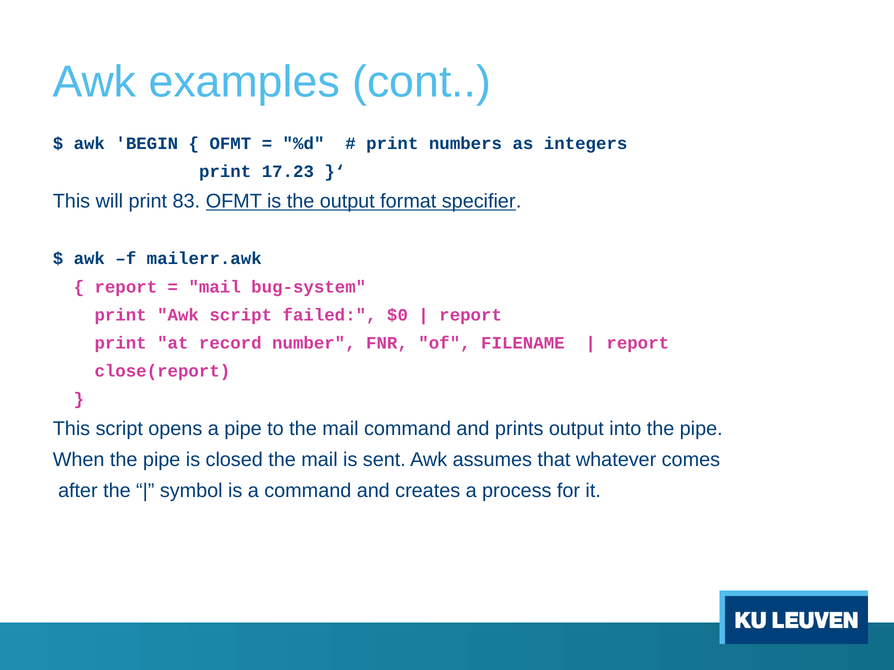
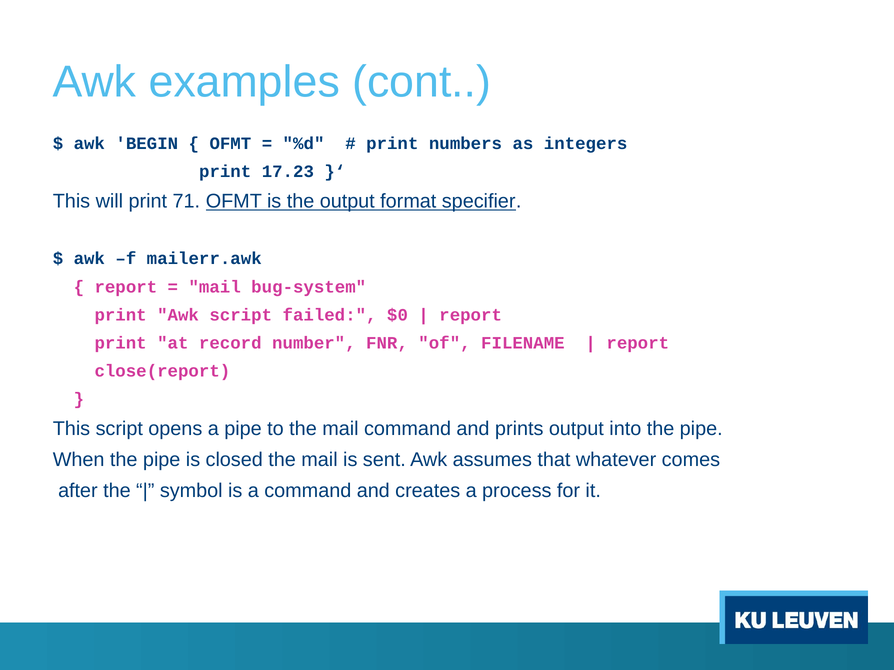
83: 83 -> 71
